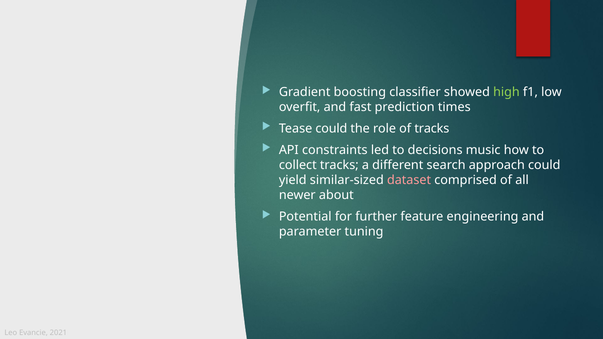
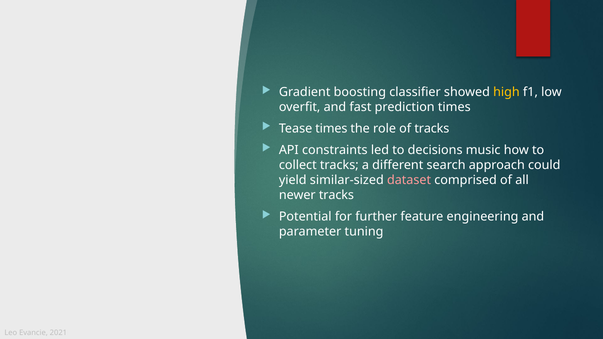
high colour: light green -> yellow
Tease could: could -> times
newer about: about -> tracks
